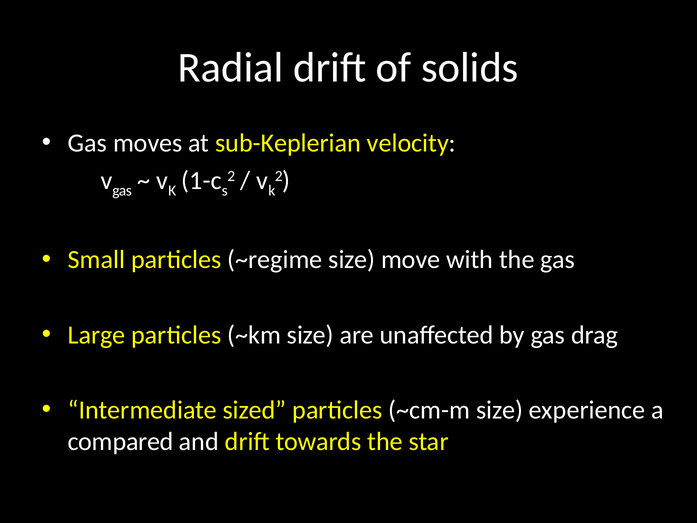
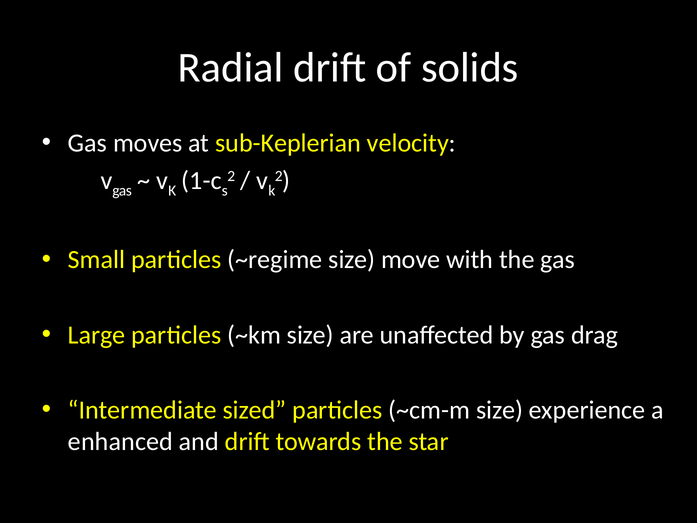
compared: compared -> enhanced
